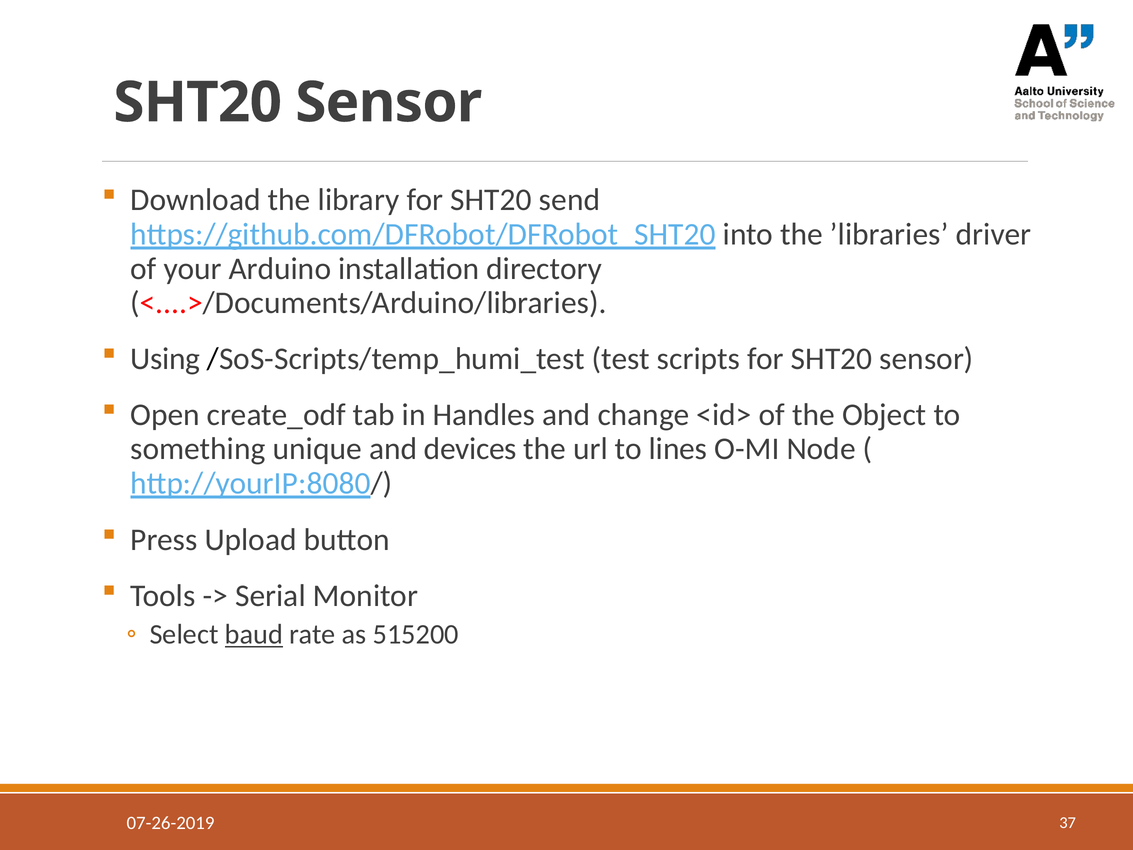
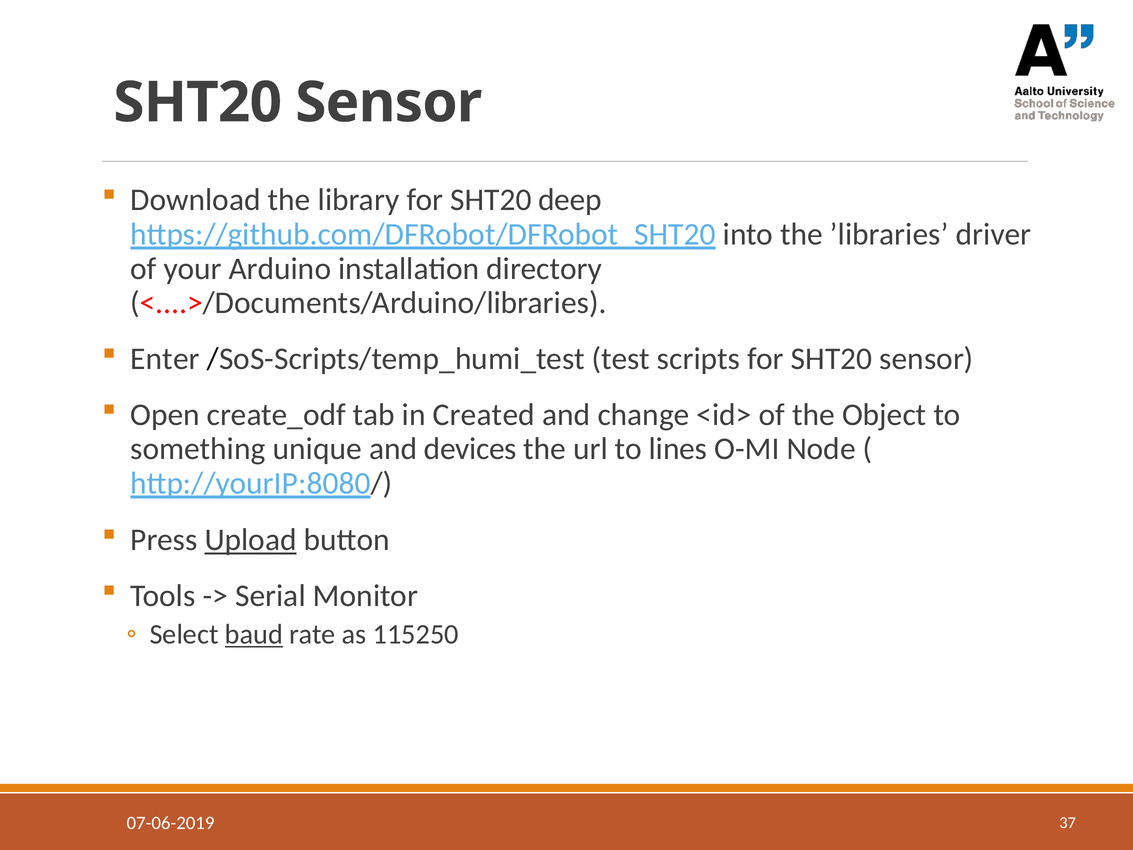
send: send -> deep
Using: Using -> Enter
Handles: Handles -> Created
Upload underline: none -> present
515200: 515200 -> 115250
07-26-2019: 07-26-2019 -> 07-06-2019
